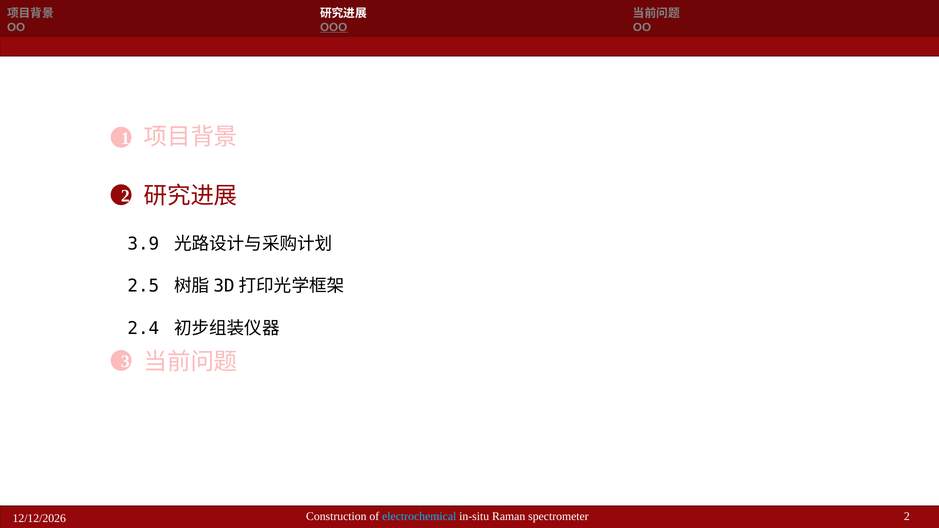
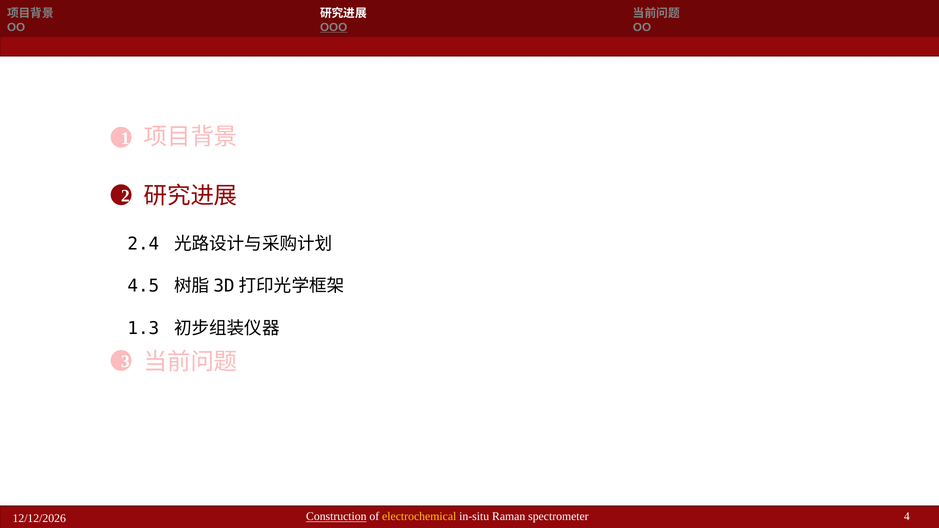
3.9: 3.9 -> 2.4
2.5: 2.5 -> 4.5
2.4: 2.4 -> 1.3
Construction underline: none -> present
electrochemical colour: light blue -> yellow
spectrometer 2: 2 -> 4
